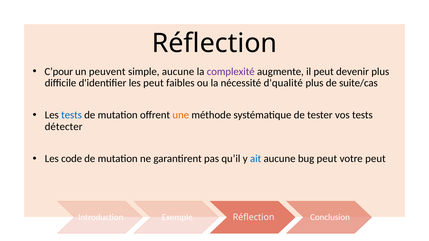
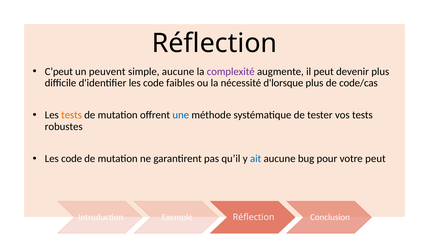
C’pour: C’pour -> C’peut
d'identifier les peut: peut -> code
d'qualité: d'qualité -> d'lorsque
suite/cas: suite/cas -> code/cas
tests at (72, 115) colour: blue -> orange
une colour: orange -> blue
détecter: détecter -> robustes
bug peut: peut -> pour
